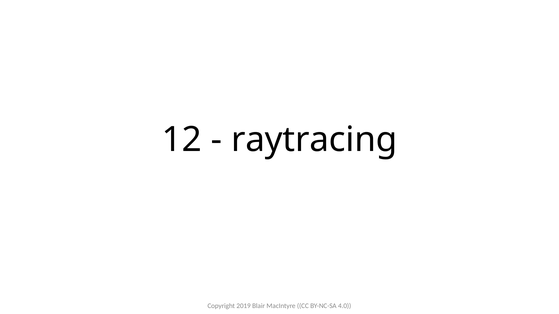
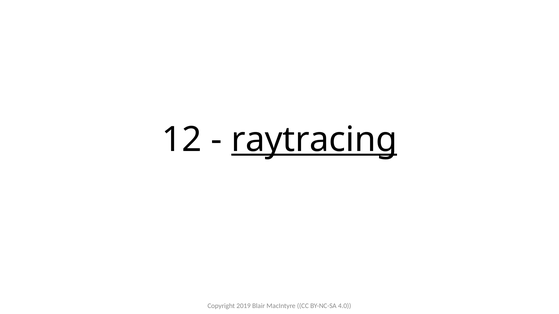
raytracing underline: none -> present
